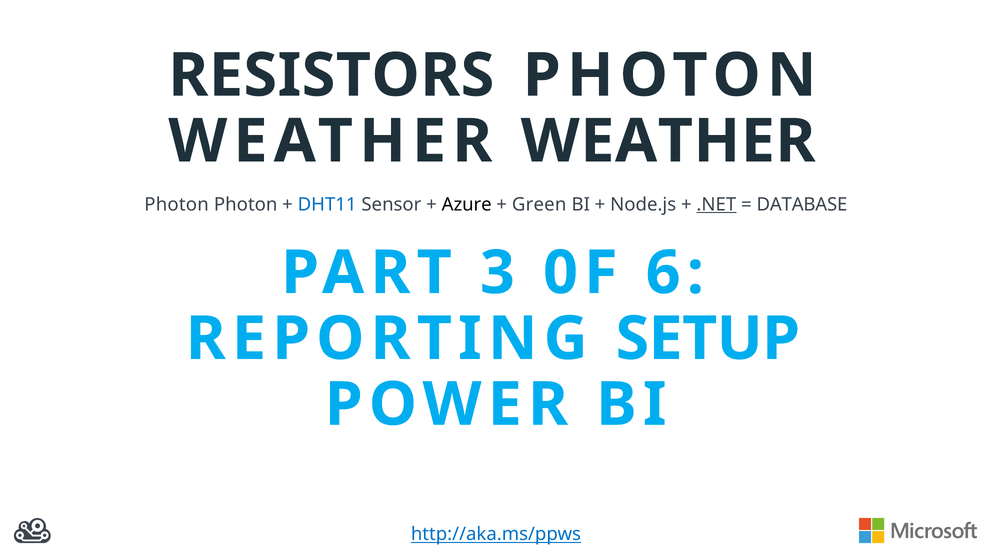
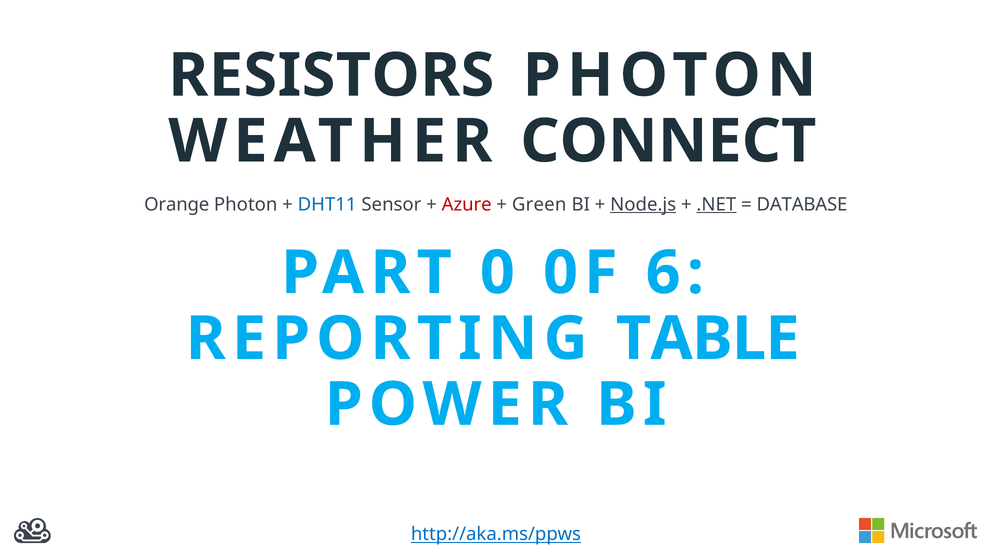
WEATHER WEATHER: WEATHER -> CONNECT
Photon at (177, 205): Photon -> Orange
Azure colour: black -> red
Node.js underline: none -> present
3: 3 -> 0
SETUP: SETUP -> TABLE
